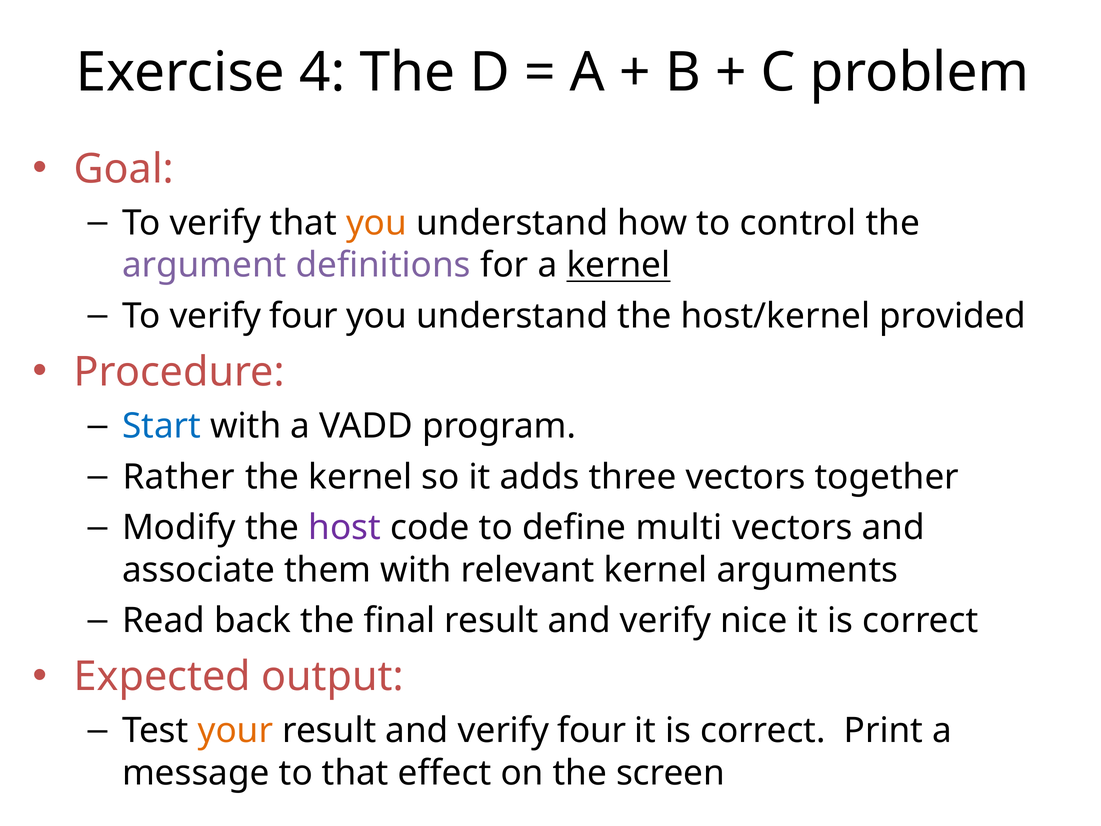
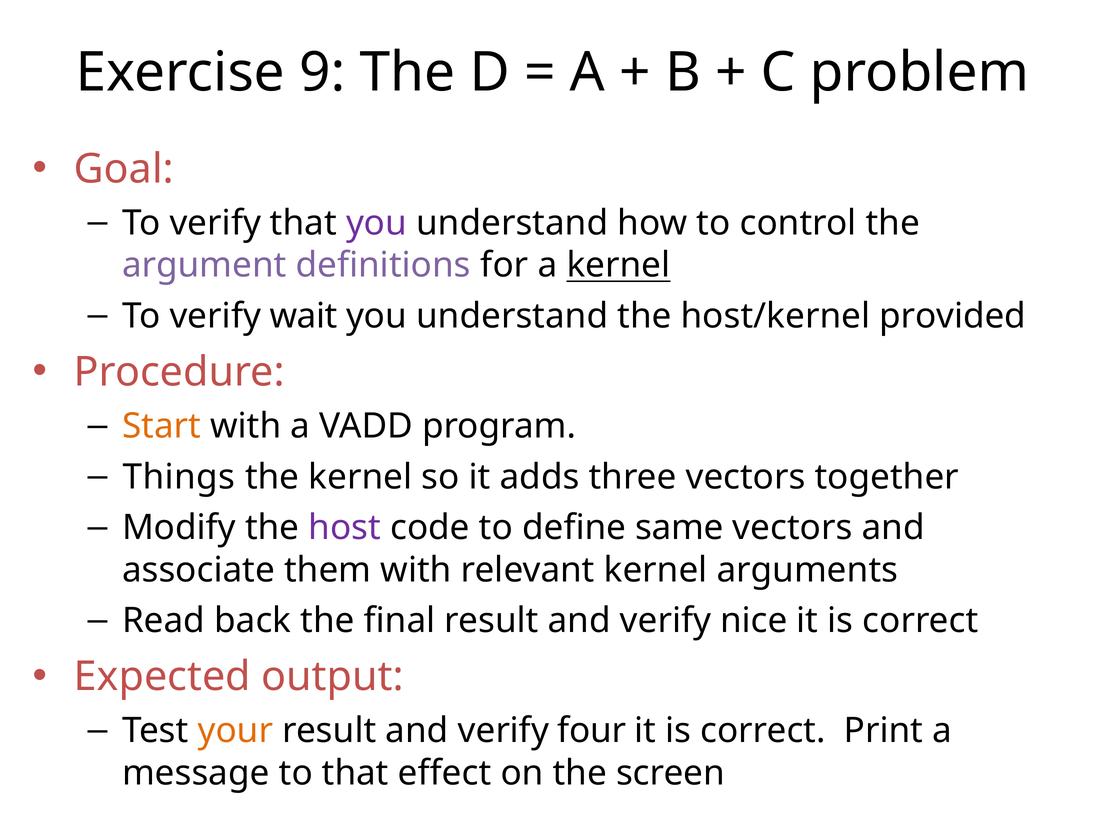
4: 4 -> 9
you at (376, 223) colour: orange -> purple
To verify four: four -> wait
Start colour: blue -> orange
Rather: Rather -> Things
multi: multi -> same
